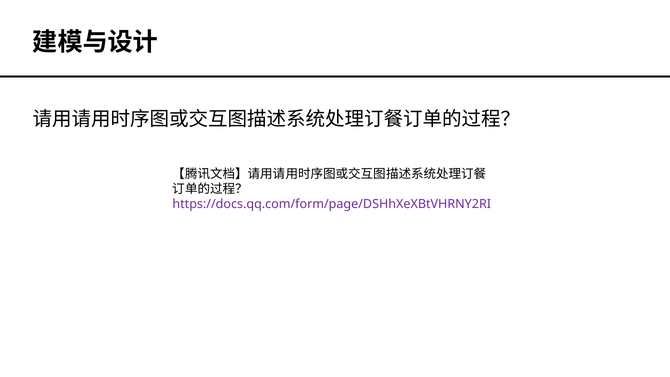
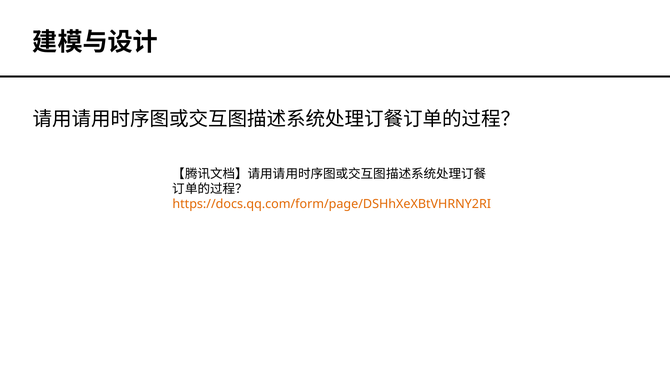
https://docs.qq.com/form/page/DSHhXeXBtVHRNY2RI colour: purple -> orange
